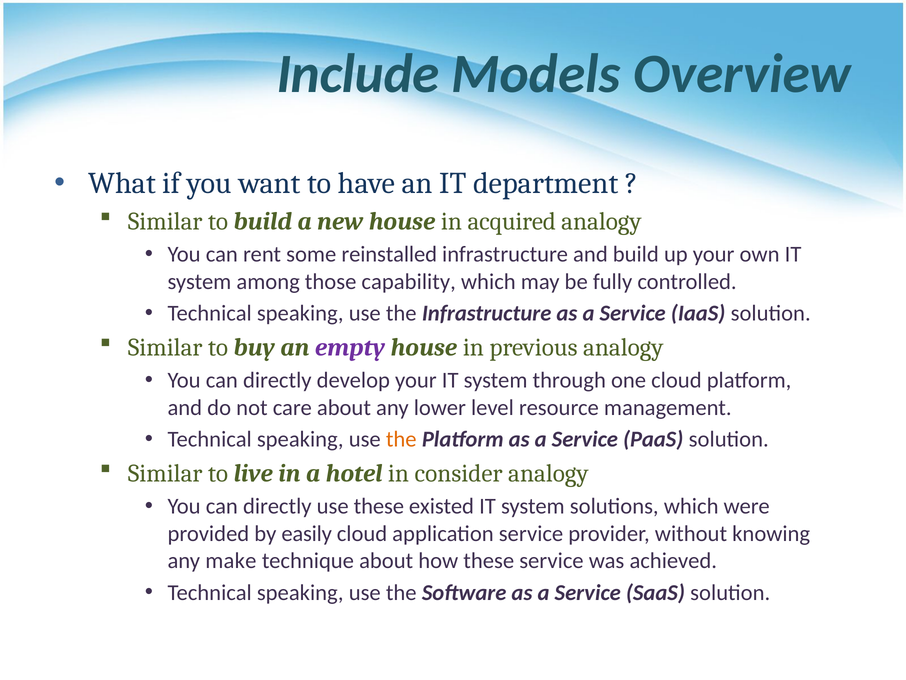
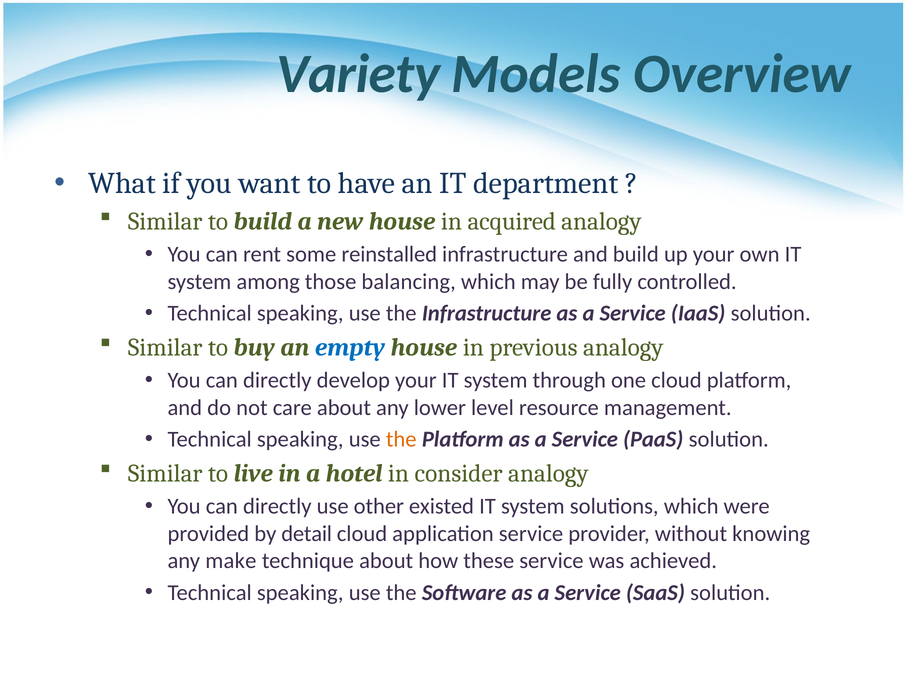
Include: Include -> Variety
capability: capability -> balancing
empty colour: purple -> blue
use these: these -> other
easily: easily -> detail
